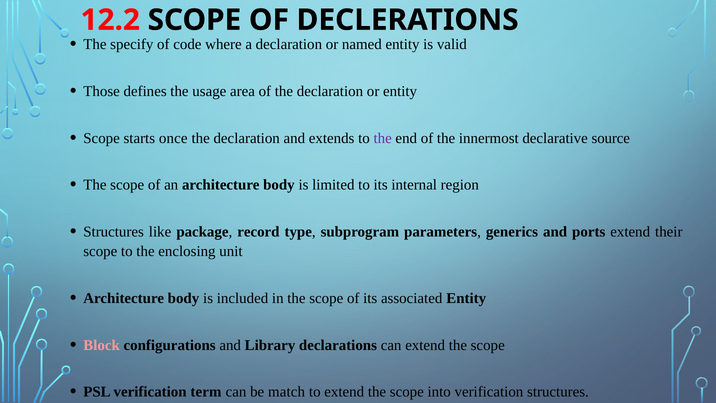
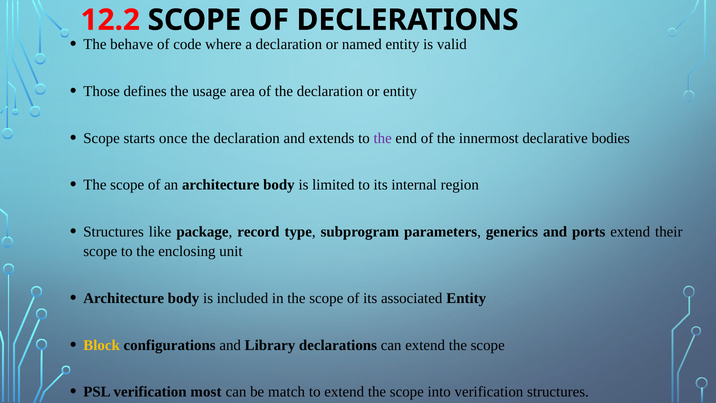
specify: specify -> behave
source: source -> bodies
Block colour: pink -> yellow
term: term -> most
